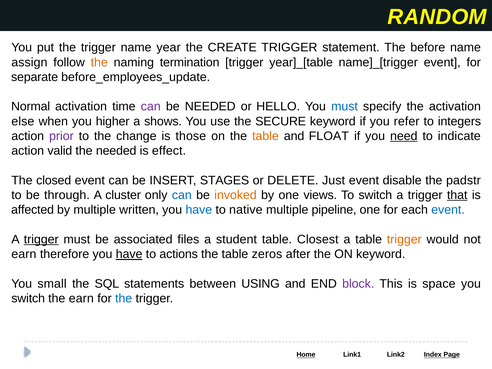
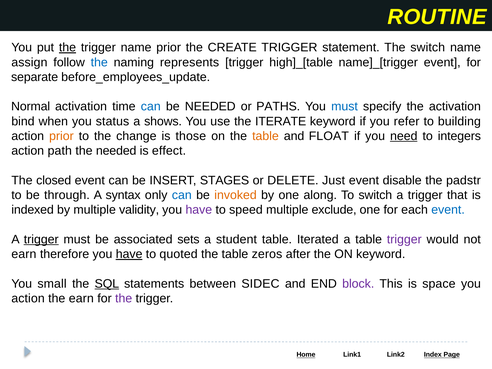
RANDOM: RANDOM -> ROUTINE
the at (67, 48) underline: none -> present
name year: year -> prior
The before: before -> switch
the at (99, 62) colour: orange -> blue
termination: termination -> represents
year]_[table: year]_[table -> high]_[table
can at (151, 107) colour: purple -> blue
HELLO: HELLO -> PATHS
else: else -> bind
higher: higher -> status
SECURE: SECURE -> ITERATE
integers: integers -> building
prior at (61, 136) colour: purple -> orange
indicate: indicate -> integers
valid: valid -> path
cluster: cluster -> syntax
views: views -> along
that underline: present -> none
affected: affected -> indexed
written: written -> validity
have at (199, 210) colour: blue -> purple
native: native -> speed
pipeline: pipeline -> exclude
files: files -> sets
Closest: Closest -> Iterated
trigger at (404, 239) colour: orange -> purple
actions: actions -> quoted
SQL underline: none -> present
USING: USING -> SIDEC
switch at (28, 298): switch -> action
the at (124, 298) colour: blue -> purple
